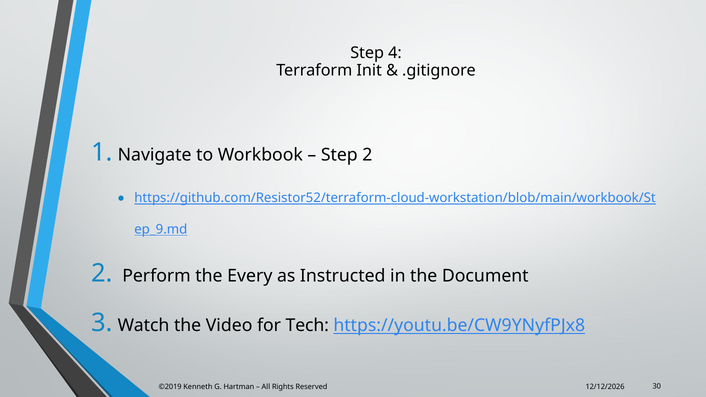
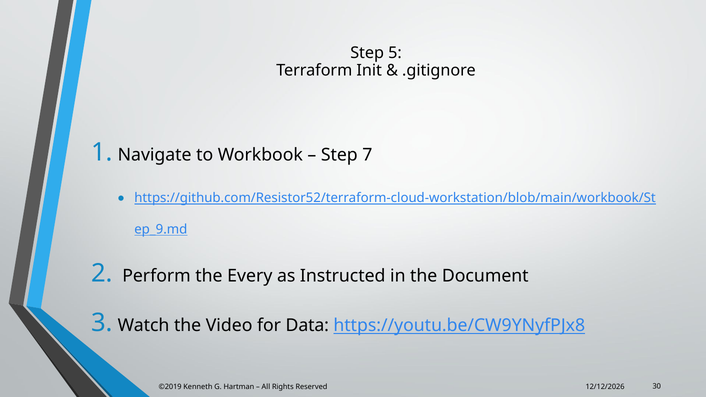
4: 4 -> 5
Step 2: 2 -> 7
Tech: Tech -> Data
